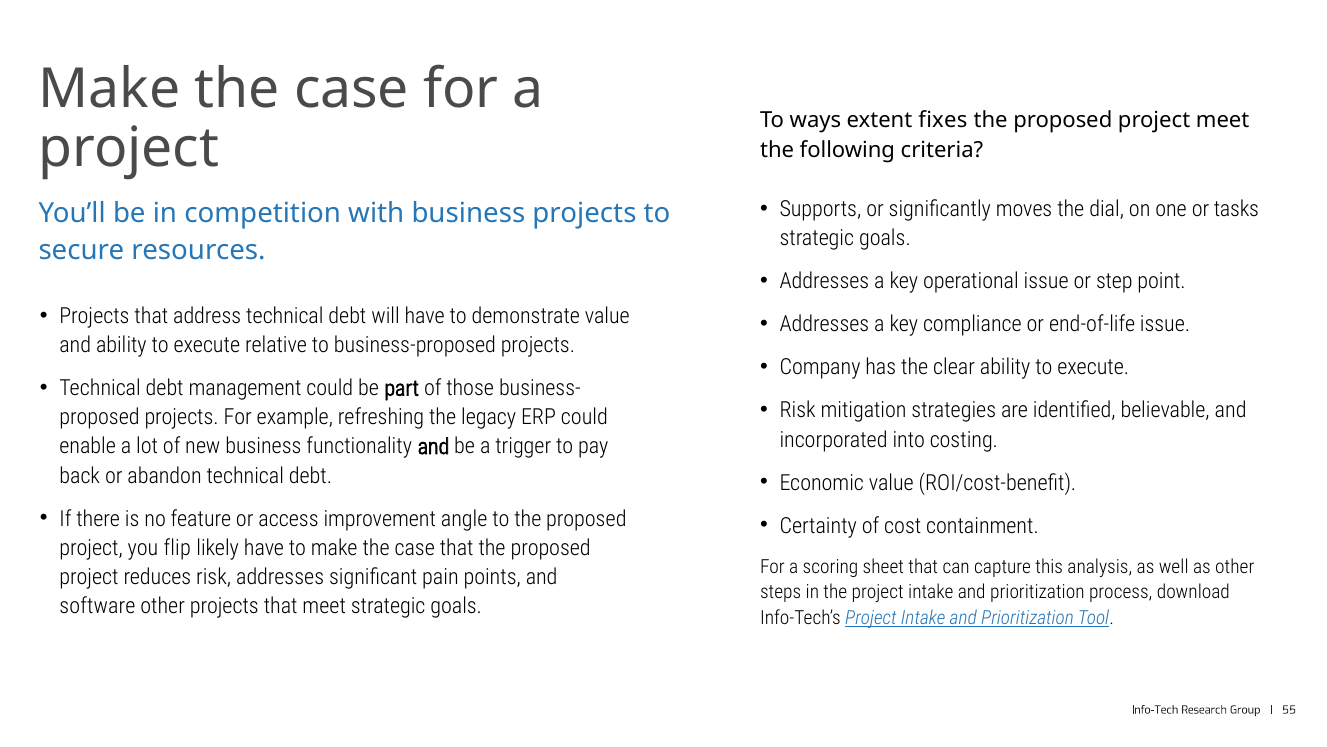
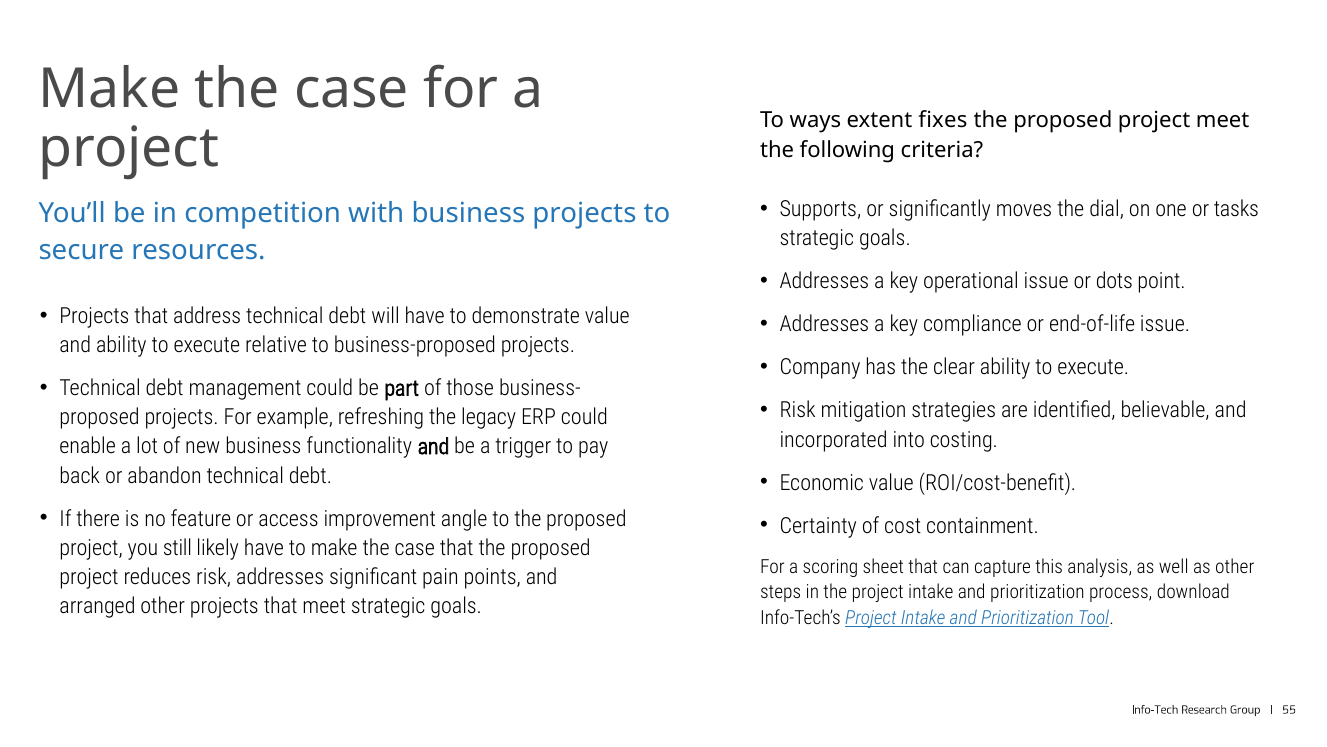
step: step -> dots
flip: flip -> still
software: software -> arranged
